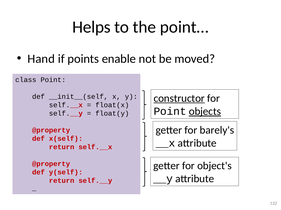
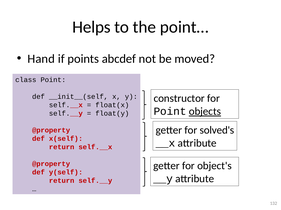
enable: enable -> abcdef
constructor underline: present -> none
barely's: barely's -> solved's
